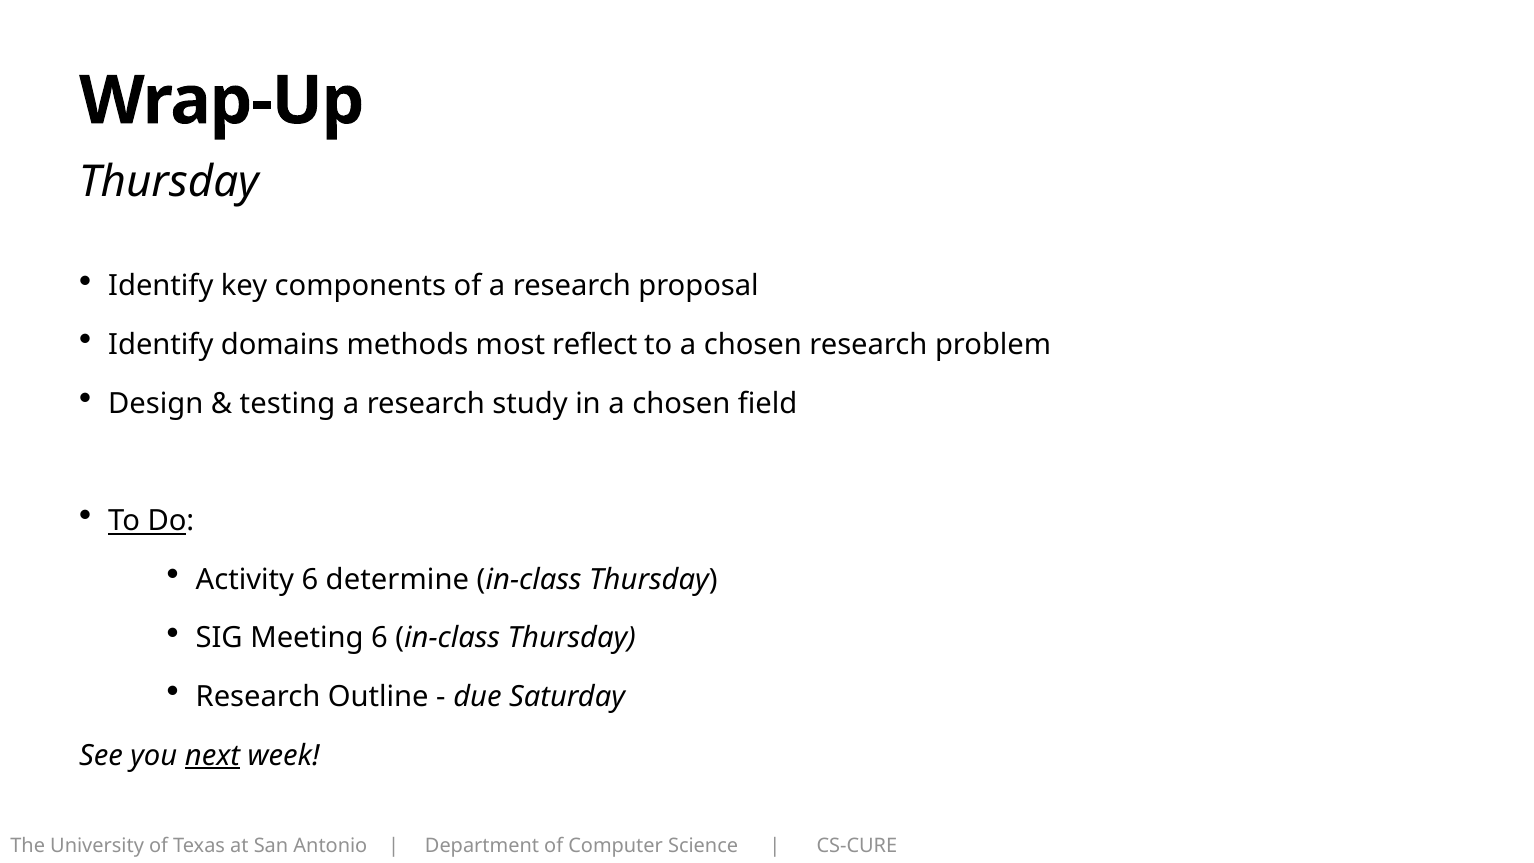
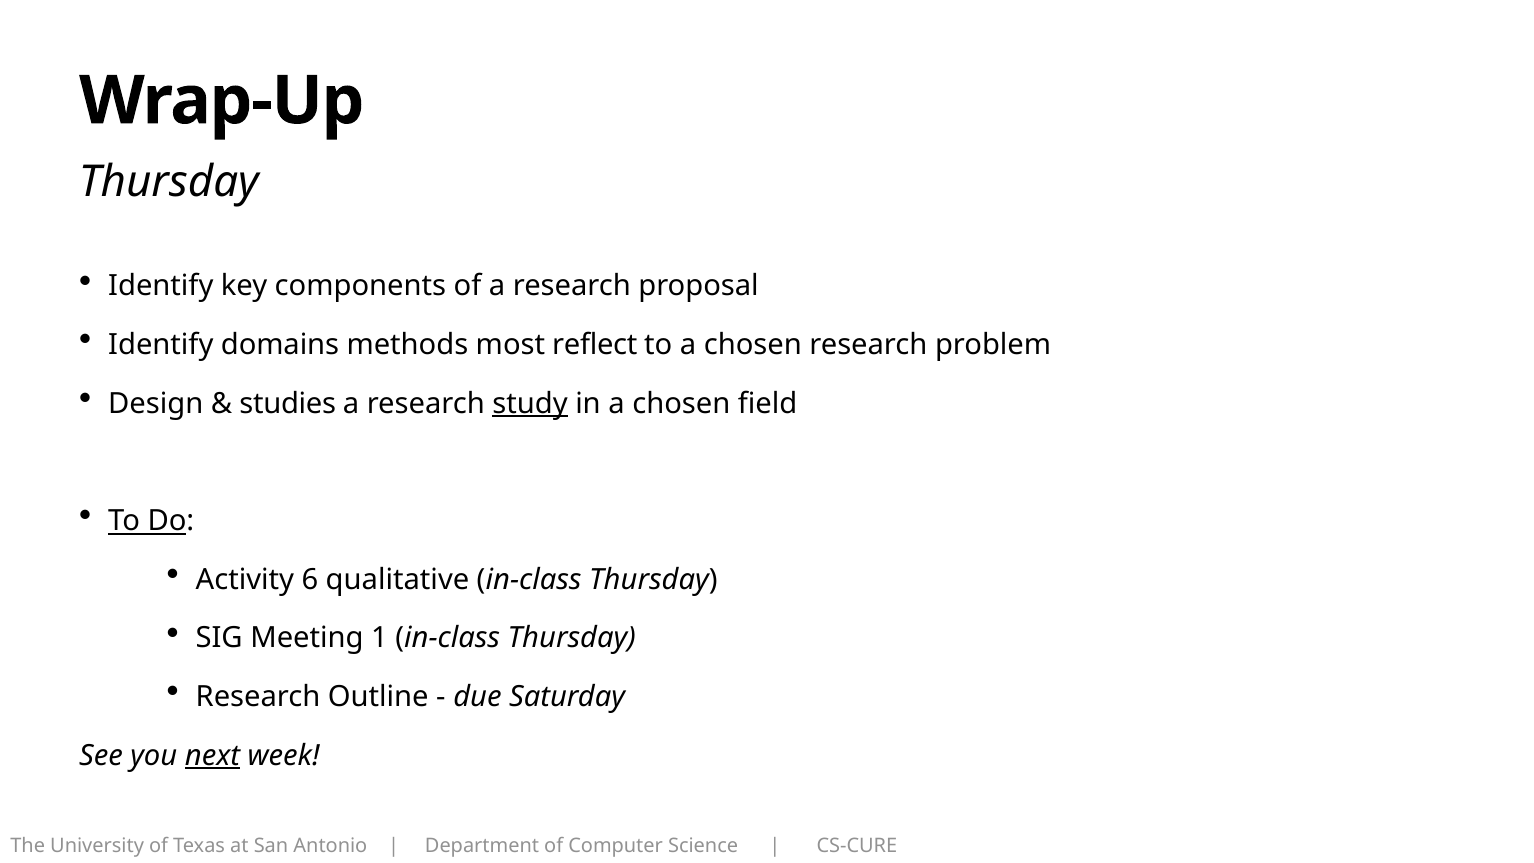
testing: testing -> studies
study underline: none -> present
determine: determine -> qualitative
Meeting 6: 6 -> 1
